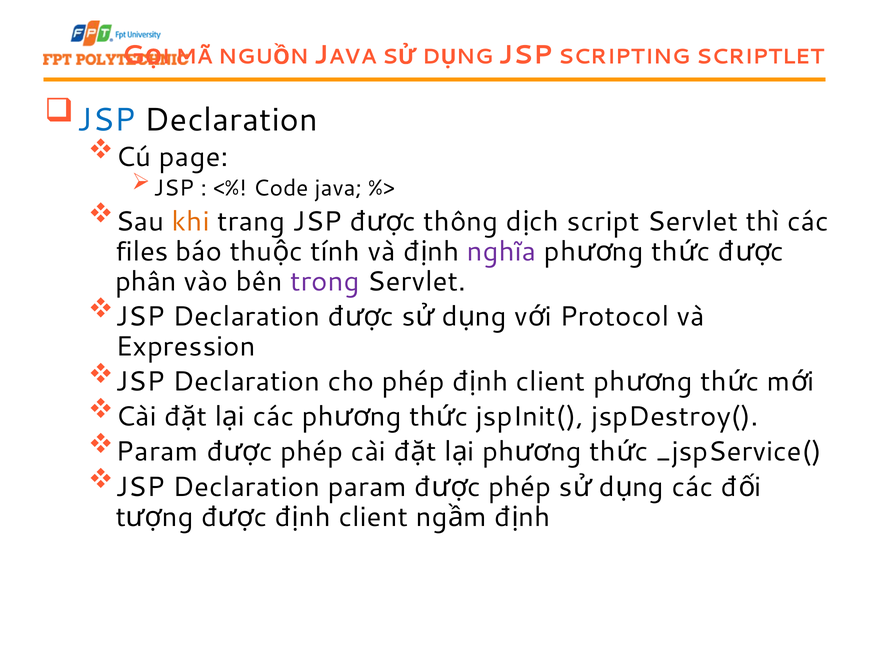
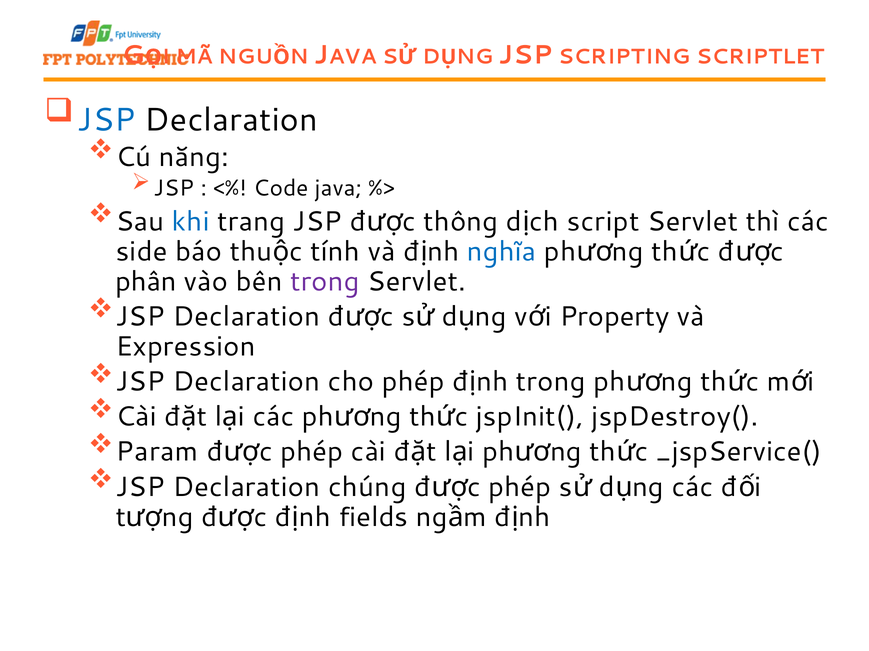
page: page -> năng
khi colour: orange -> blue
files: files -> side
nghĩa colour: purple -> blue
Protocol: Protocol -> Property
client at (551, 382): client -> trong
Declaration param: param -> chúng
client at (373, 517): client -> fields
